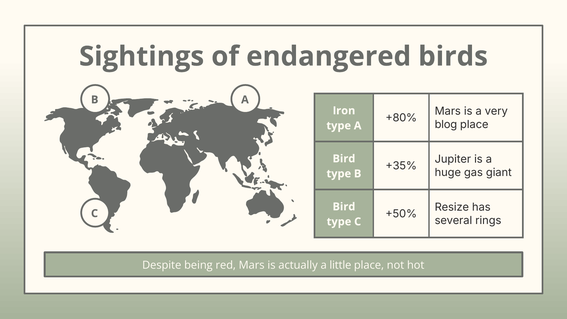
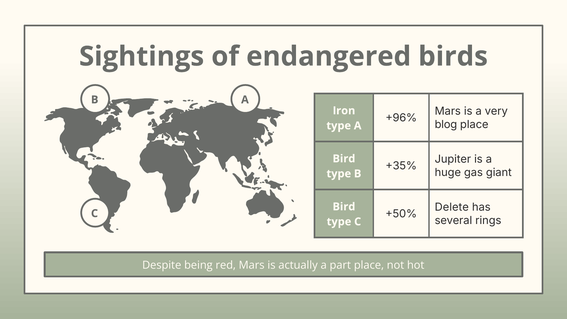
+80%: +80% -> +96%
Resize: Resize -> Delete
little: little -> part
